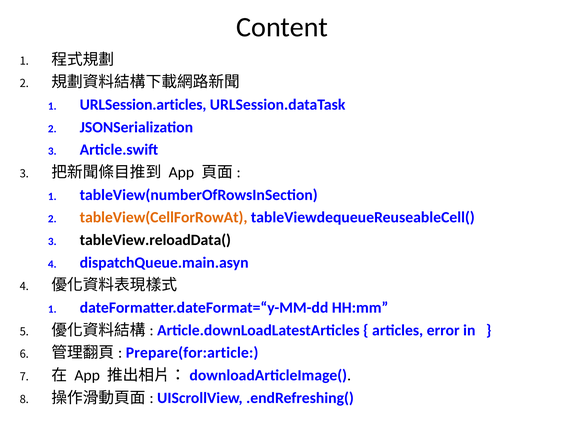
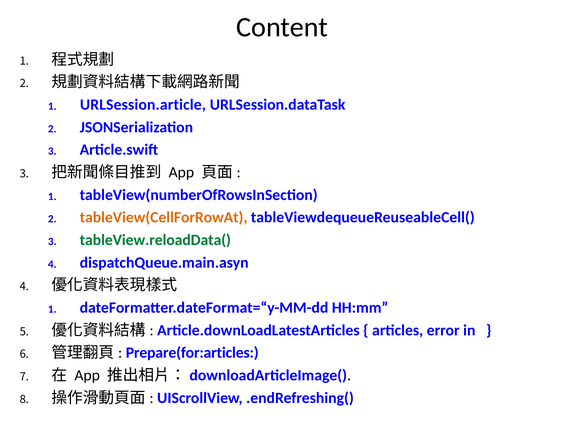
URLSession.articles: URLSession.articles -> URLSession.article
tableView.reloadData( colour: black -> green
Prepare(for:article: Prepare(for:article -> Prepare(for:articles
